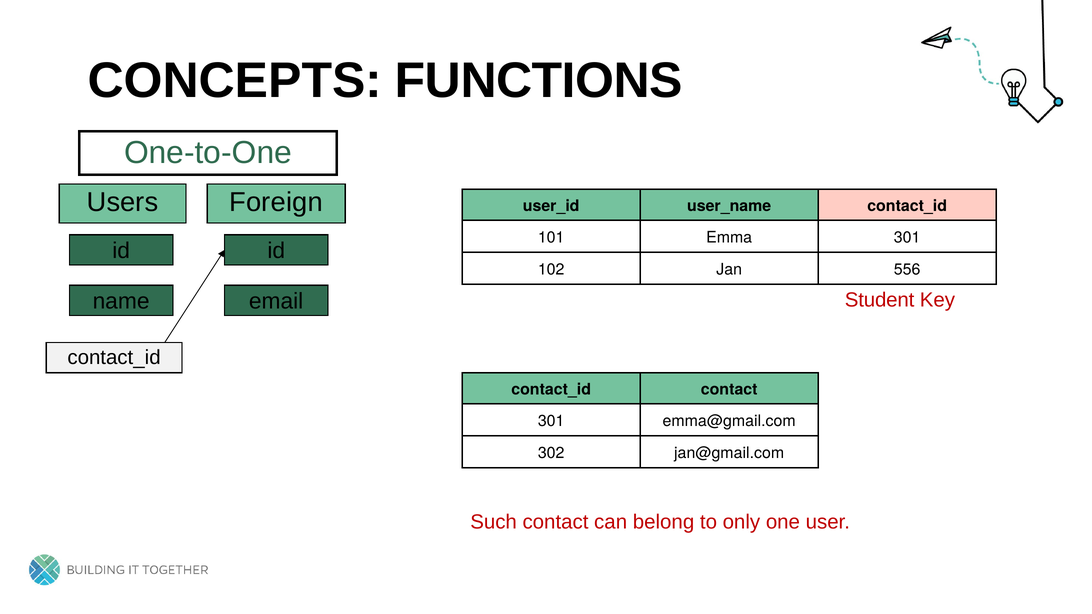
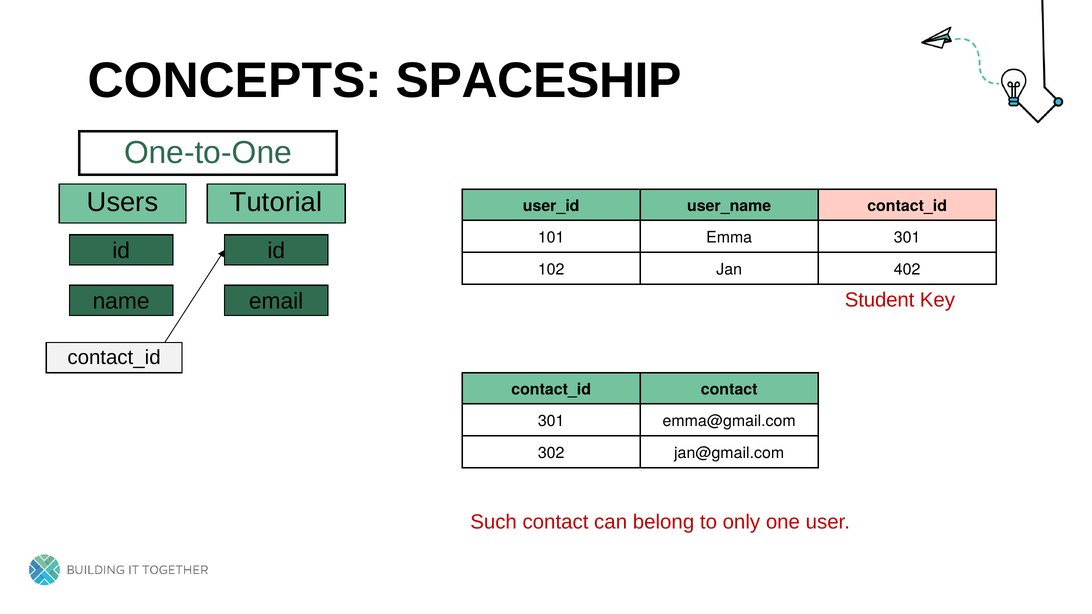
FUNCTIONS: FUNCTIONS -> SPACESHIP
Foreign: Foreign -> Tutorial
556: 556 -> 402
